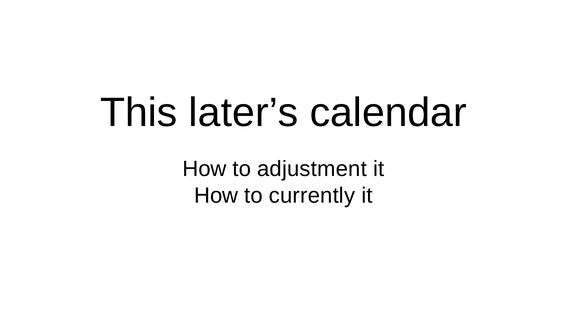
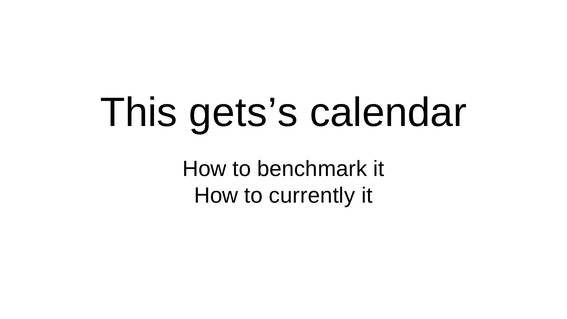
later’s: later’s -> gets’s
adjustment: adjustment -> benchmark
